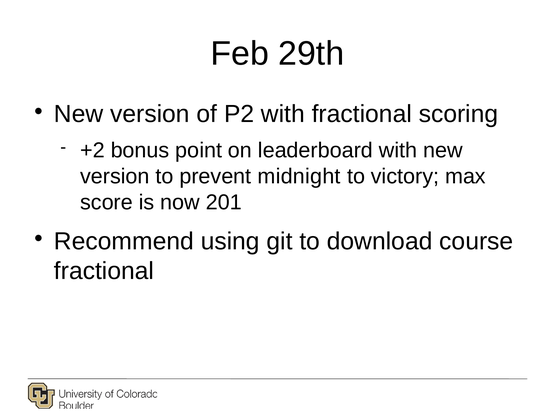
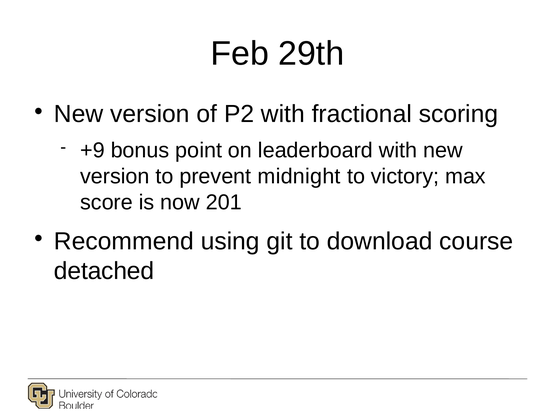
+2: +2 -> +9
fractional at (104, 270): fractional -> detached
